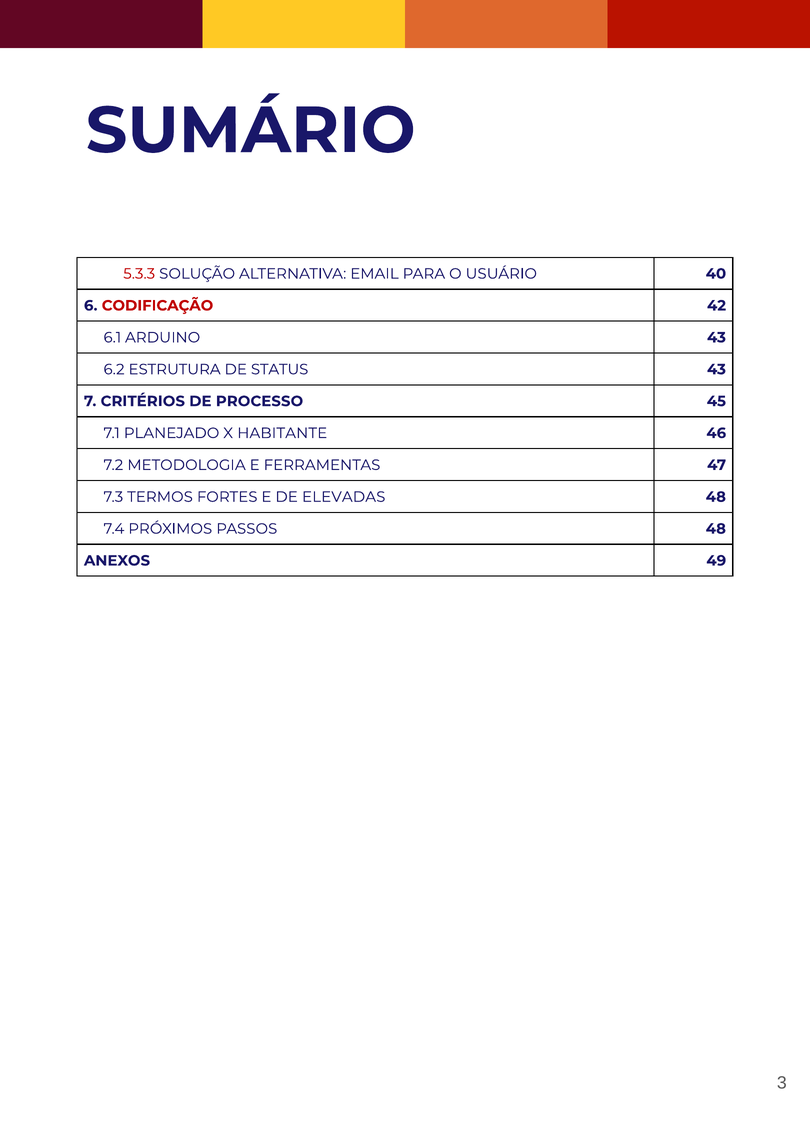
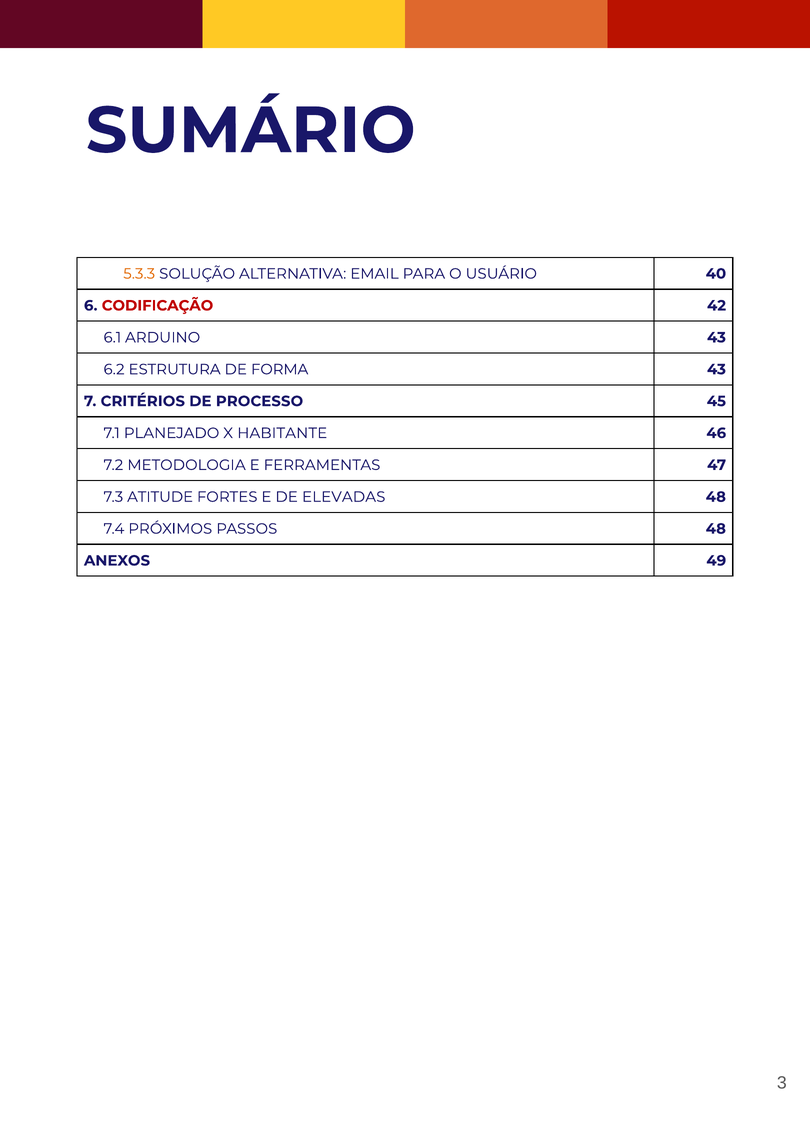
5.3.3 colour: red -> orange
STATUS: STATUS -> FORMA
TERMOS: TERMOS -> ATITUDE
